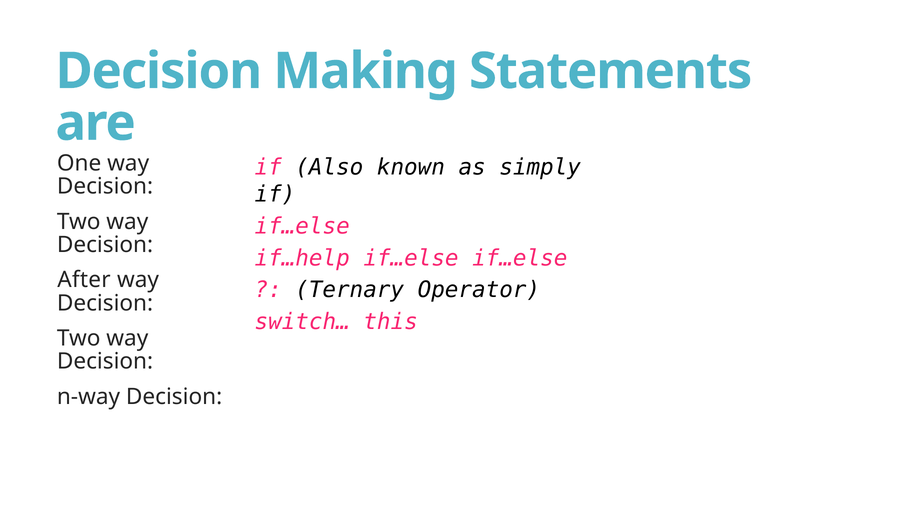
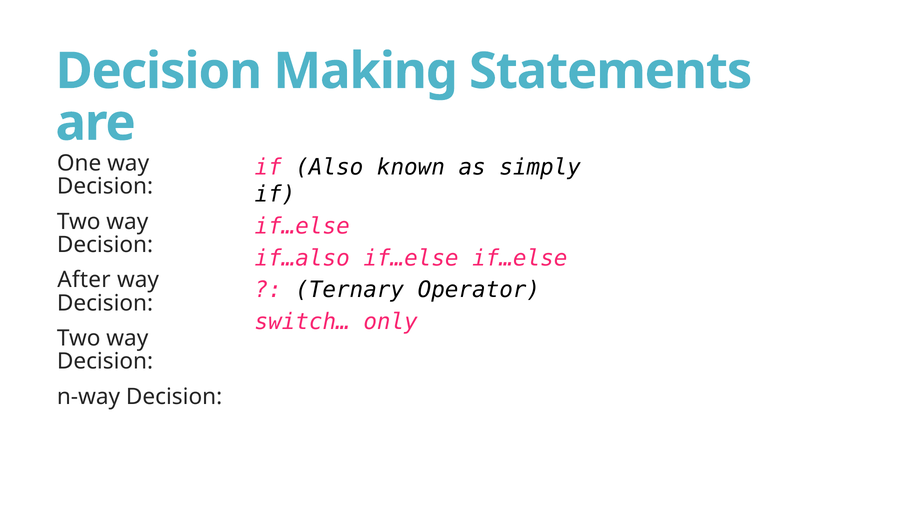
if…help: if…help -> if…also
this: this -> only
